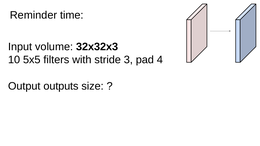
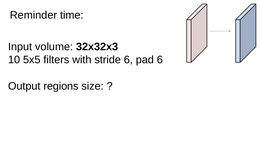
stride 3: 3 -> 6
pad 4: 4 -> 6
outputs: outputs -> regions
